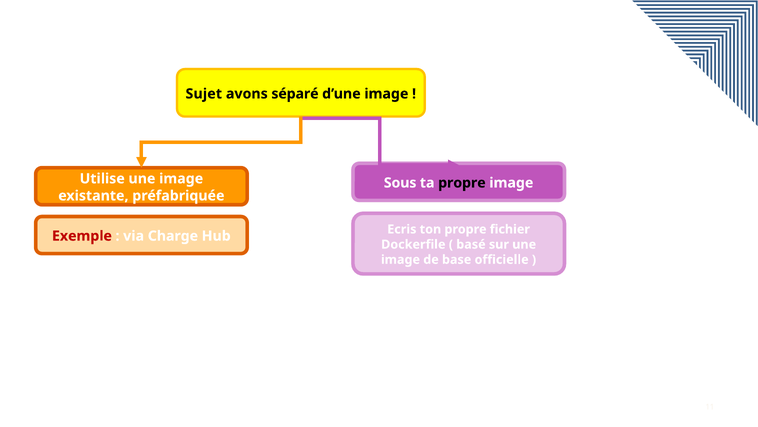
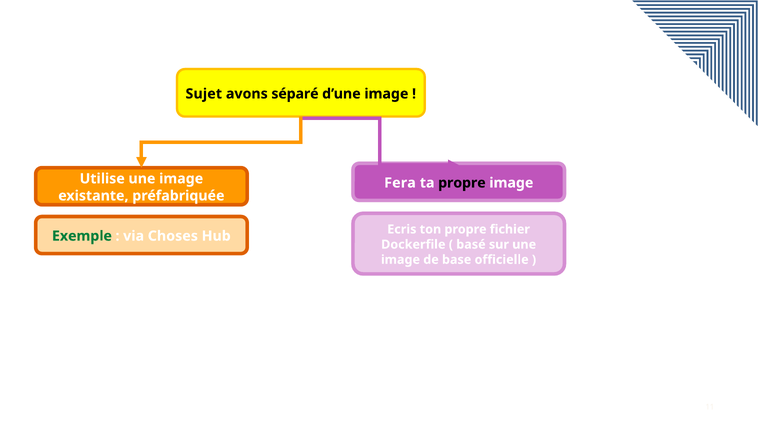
Sous: Sous -> Fera
Exemple colour: red -> green
Charge: Charge -> Choses
